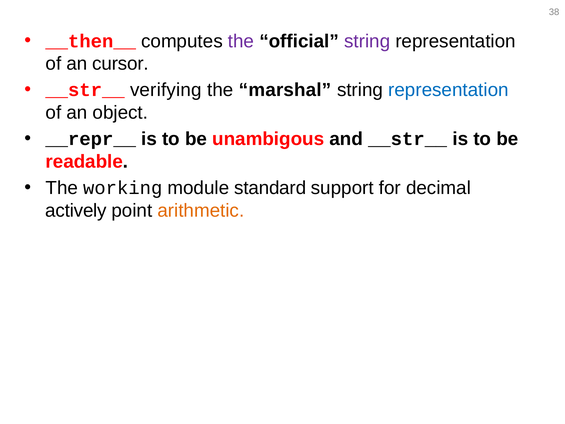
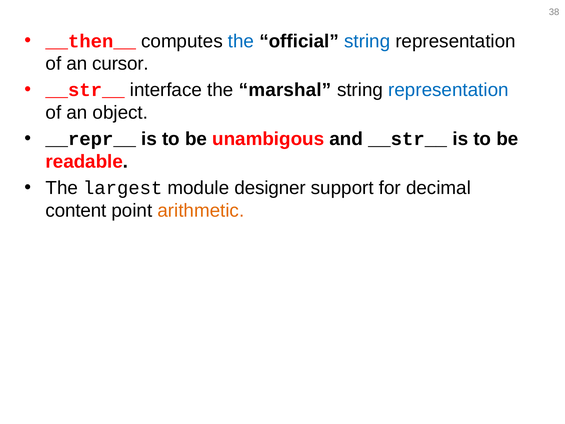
the at (241, 41) colour: purple -> blue
string at (367, 41) colour: purple -> blue
verifying: verifying -> interface
working: working -> largest
standard: standard -> designer
actively: actively -> content
